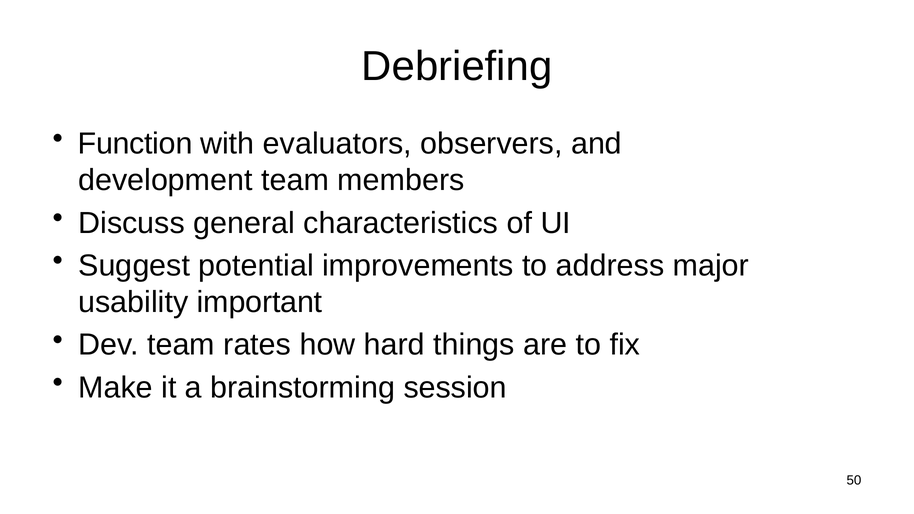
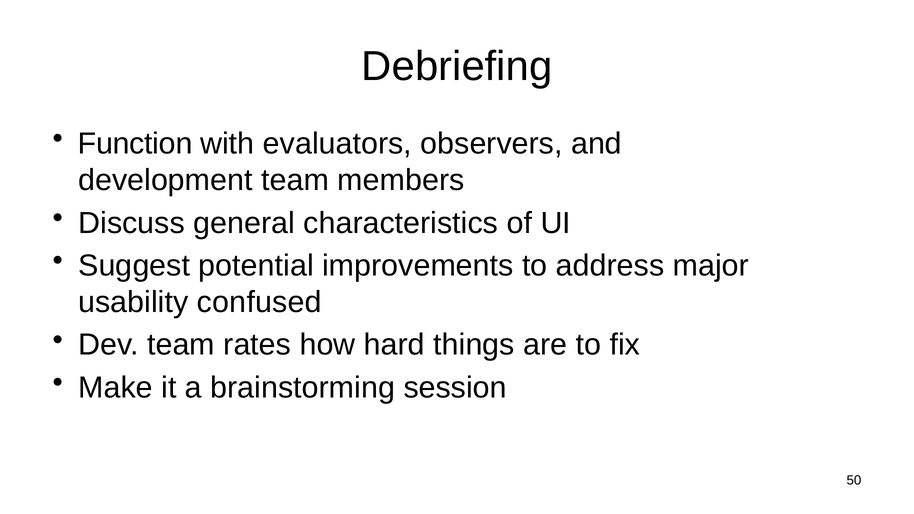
important: important -> confused
